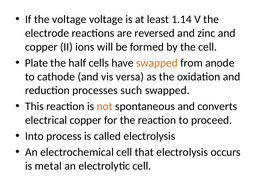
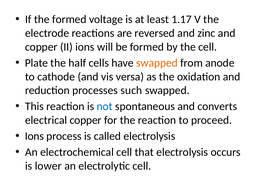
the voltage: voltage -> formed
1.14: 1.14 -> 1.17
not colour: orange -> blue
Into at (34, 136): Into -> Ions
metal: metal -> lower
